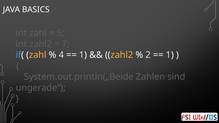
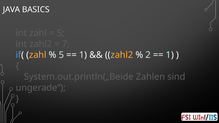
4 at (61, 55): 4 -> 5
